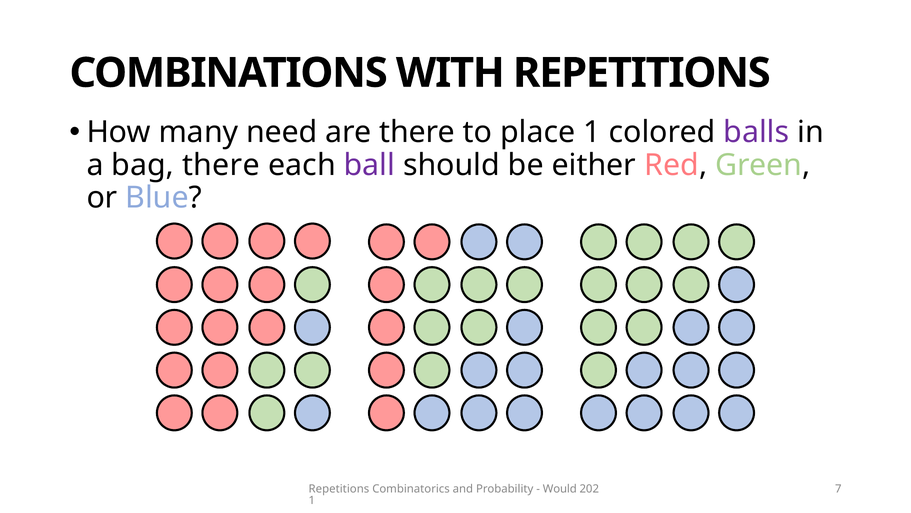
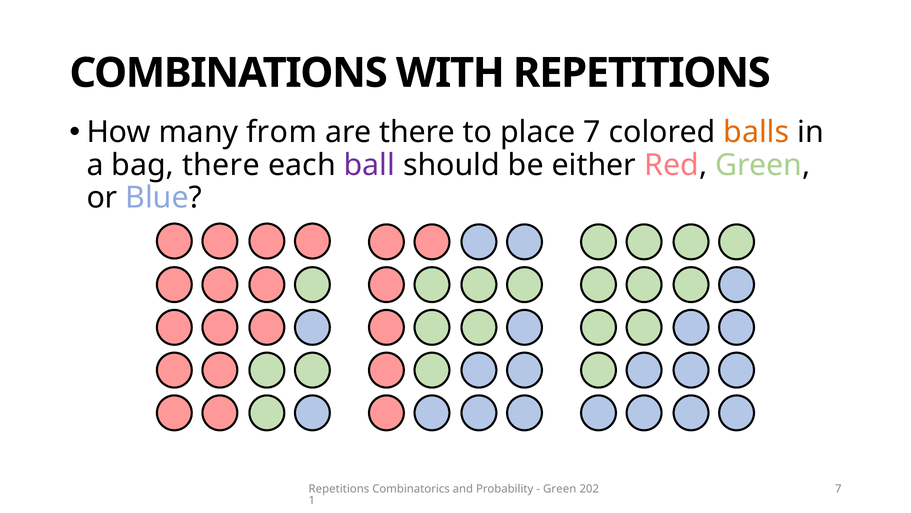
need: need -> from
place 1: 1 -> 7
balls colour: purple -> orange
Would at (560, 488): Would -> Green
